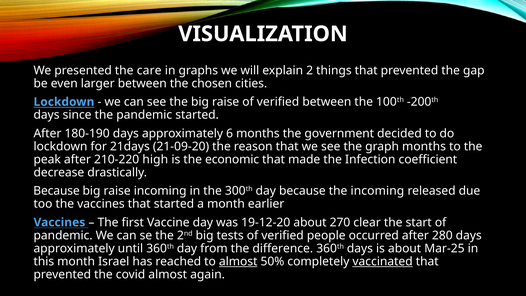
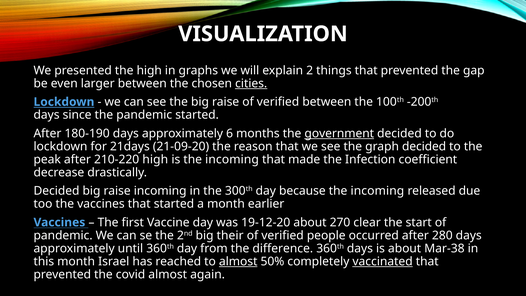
the care: care -> high
cities underline: none -> present
government underline: none -> present
graph months: months -> decided
is the economic: economic -> incoming
Because at (57, 191): Because -> Decided
tests: tests -> their
Mar-25: Mar-25 -> Mar-38
